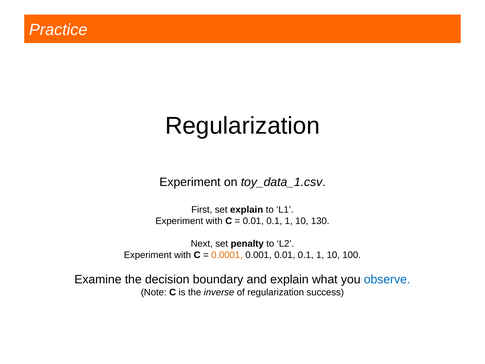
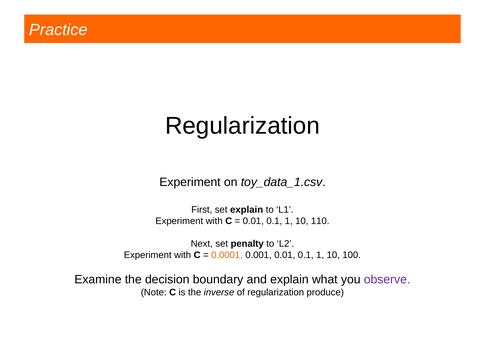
130: 130 -> 110
observe colour: blue -> purple
success: success -> produce
